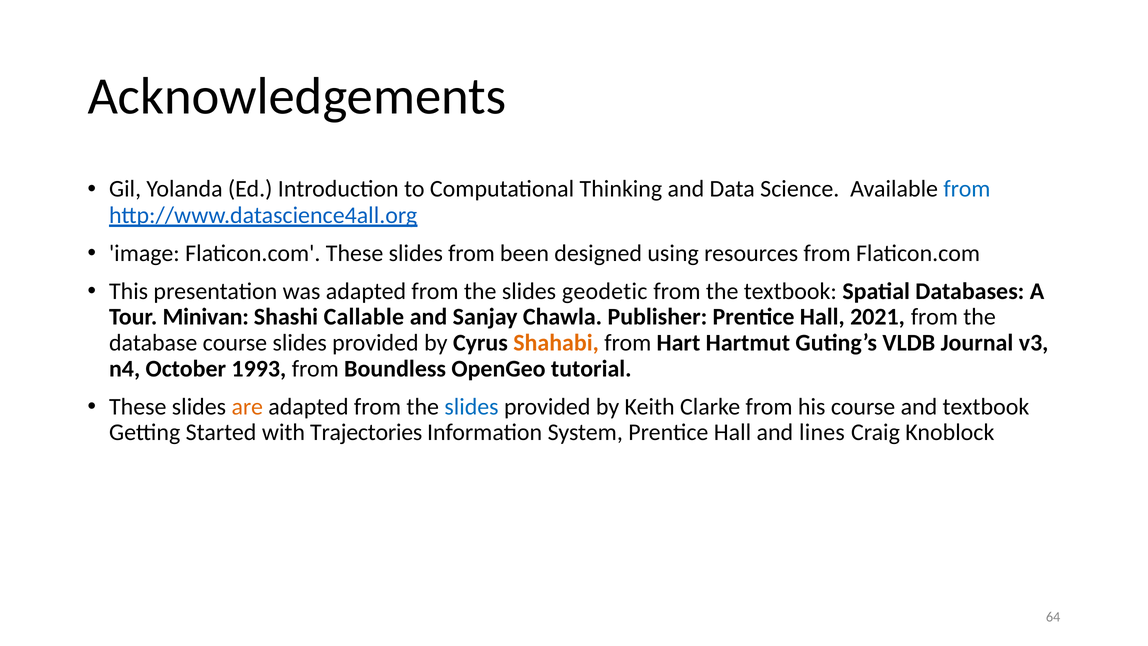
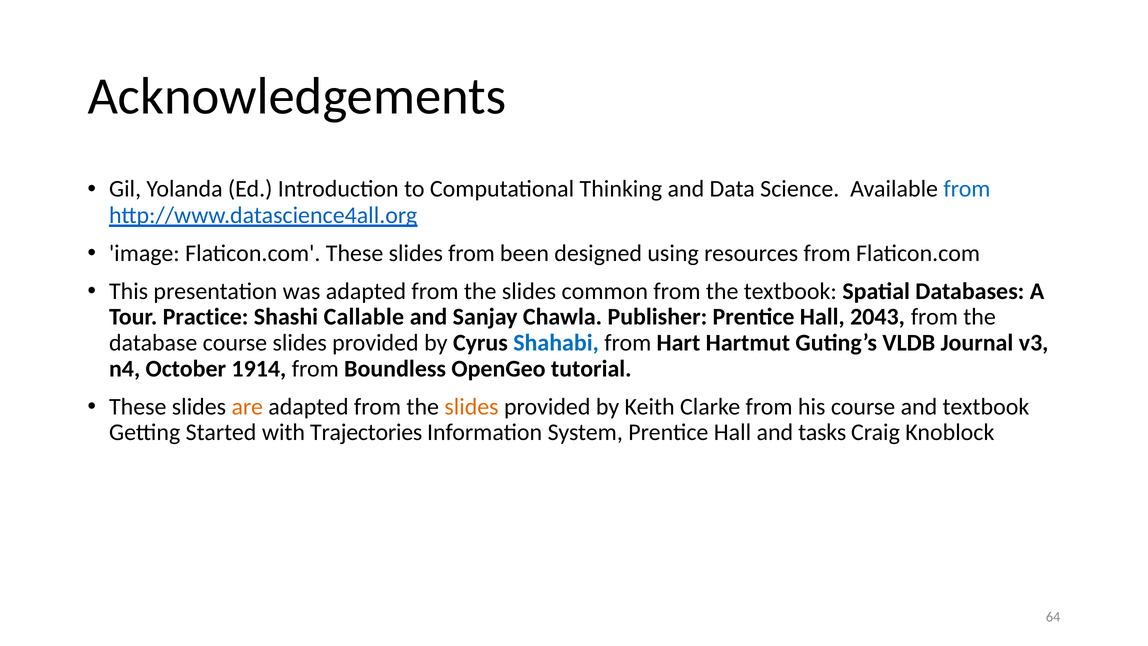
geodetic: geodetic -> common
Minivan: Minivan -> Practice
2021: 2021 -> 2043
Shahabi colour: orange -> blue
1993: 1993 -> 1914
slides at (472, 406) colour: blue -> orange
lines: lines -> tasks
